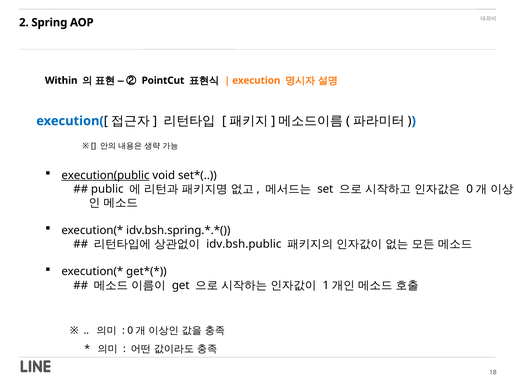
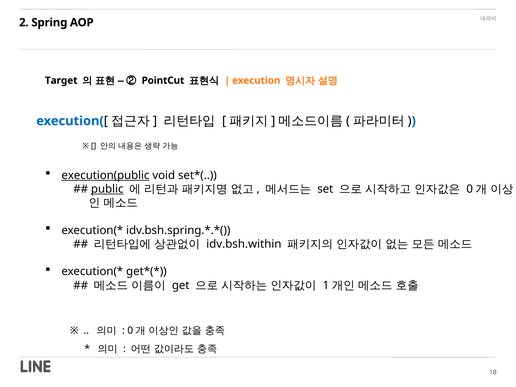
Within: Within -> Target
public underline: none -> present
idv.bsh.public: idv.bsh.public -> idv.bsh.within
